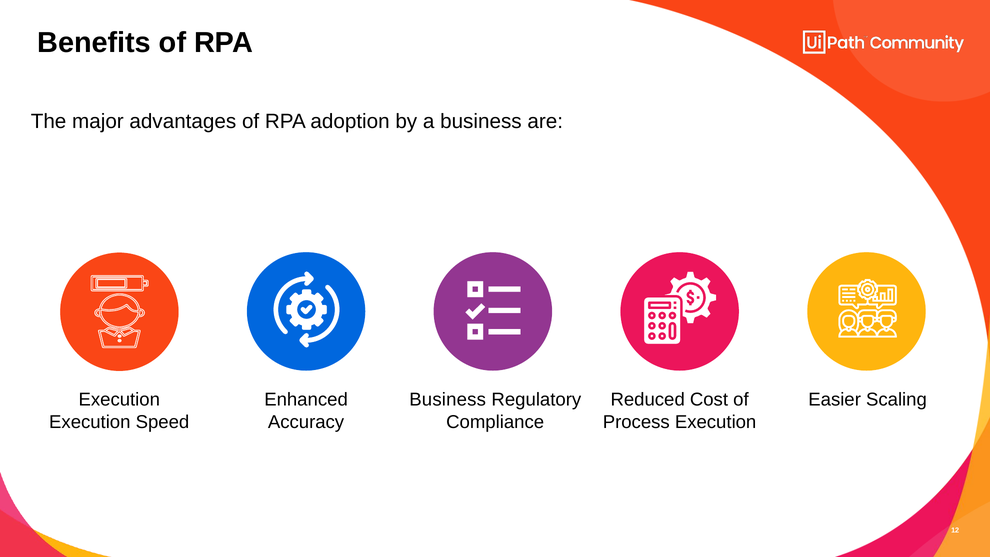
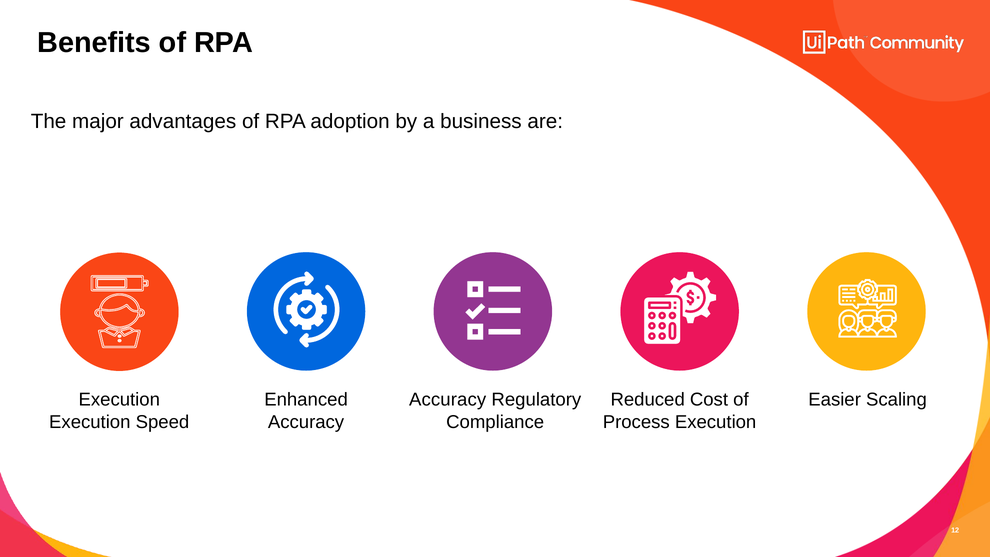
Business at (448, 400): Business -> Accuracy
